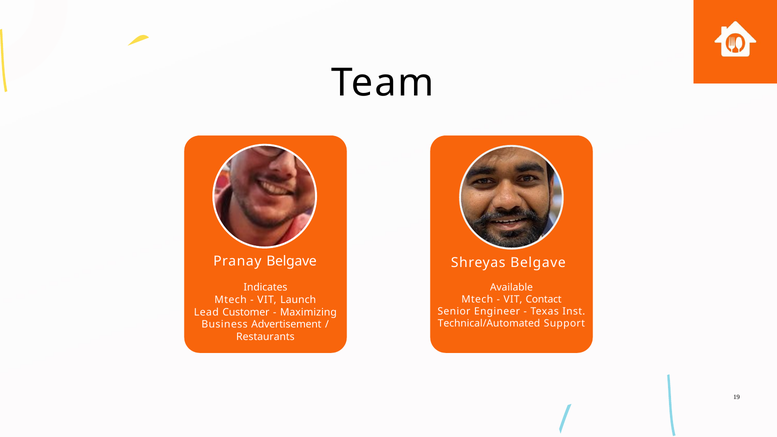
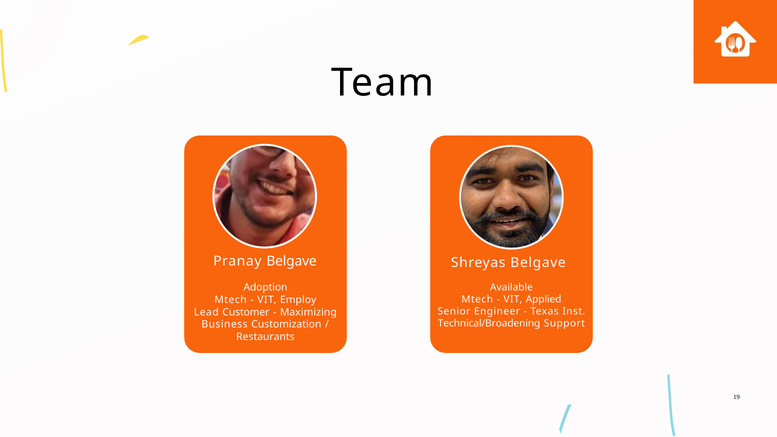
Indicates: Indicates -> Adoption
Contact: Contact -> Applied
Launch: Launch -> Employ
Technical/Automated: Technical/Automated -> Technical/Broadening
Advertisement: Advertisement -> Customization
